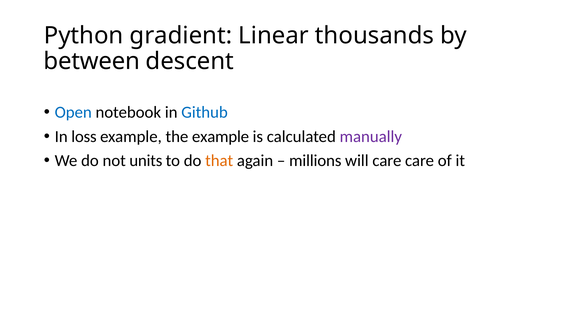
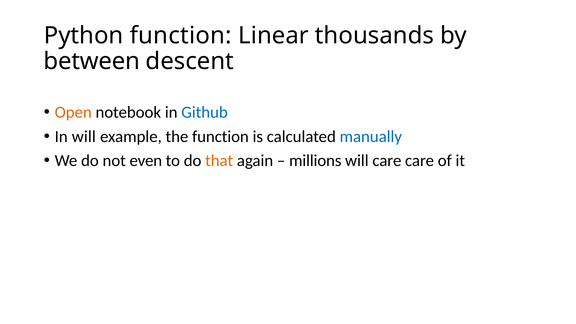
Python gradient: gradient -> function
Open colour: blue -> orange
In loss: loss -> will
the example: example -> function
manually colour: purple -> blue
units: units -> even
